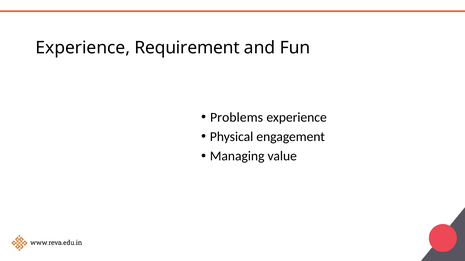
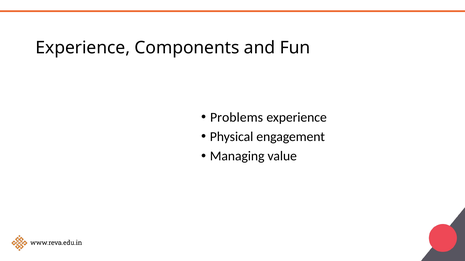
Requirement: Requirement -> Components
